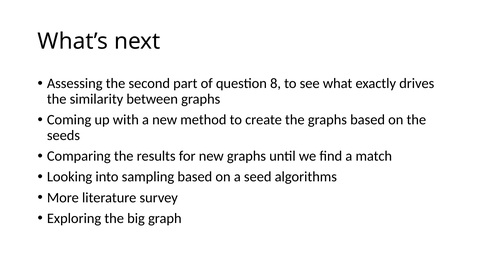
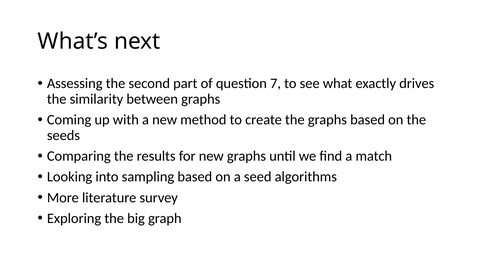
8: 8 -> 7
